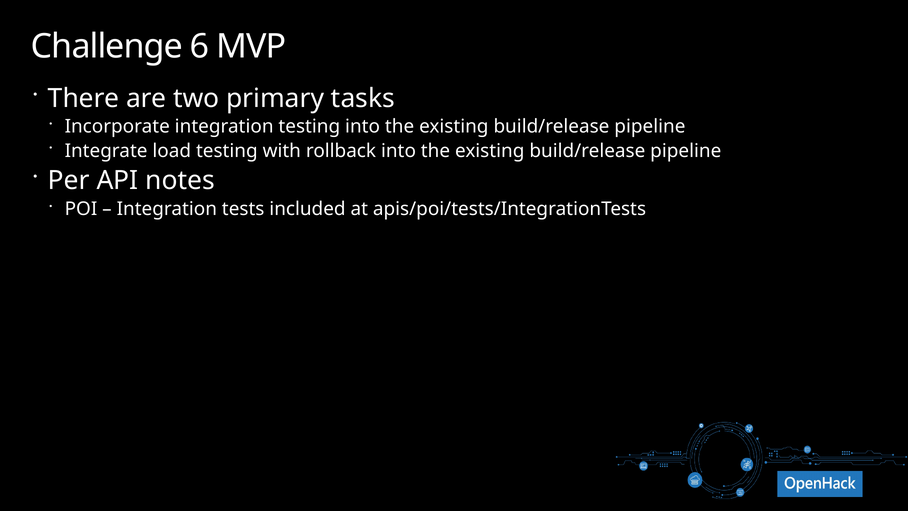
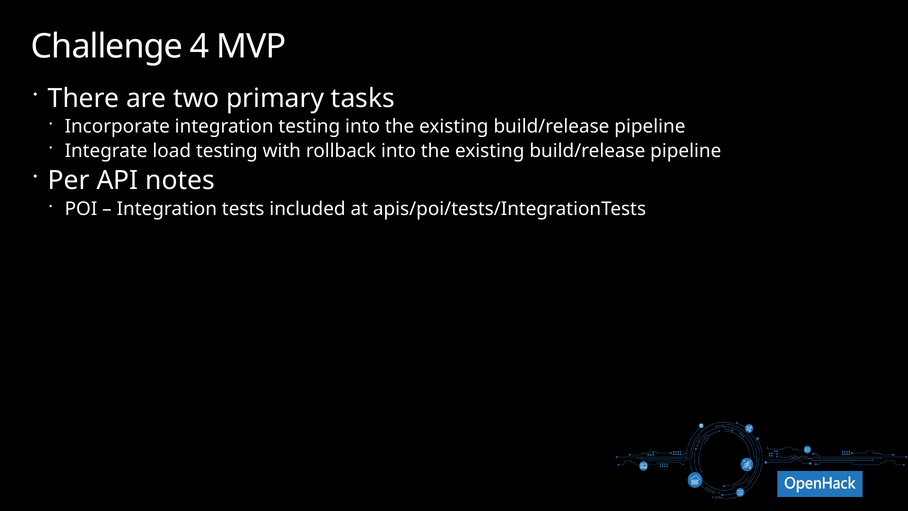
6: 6 -> 4
